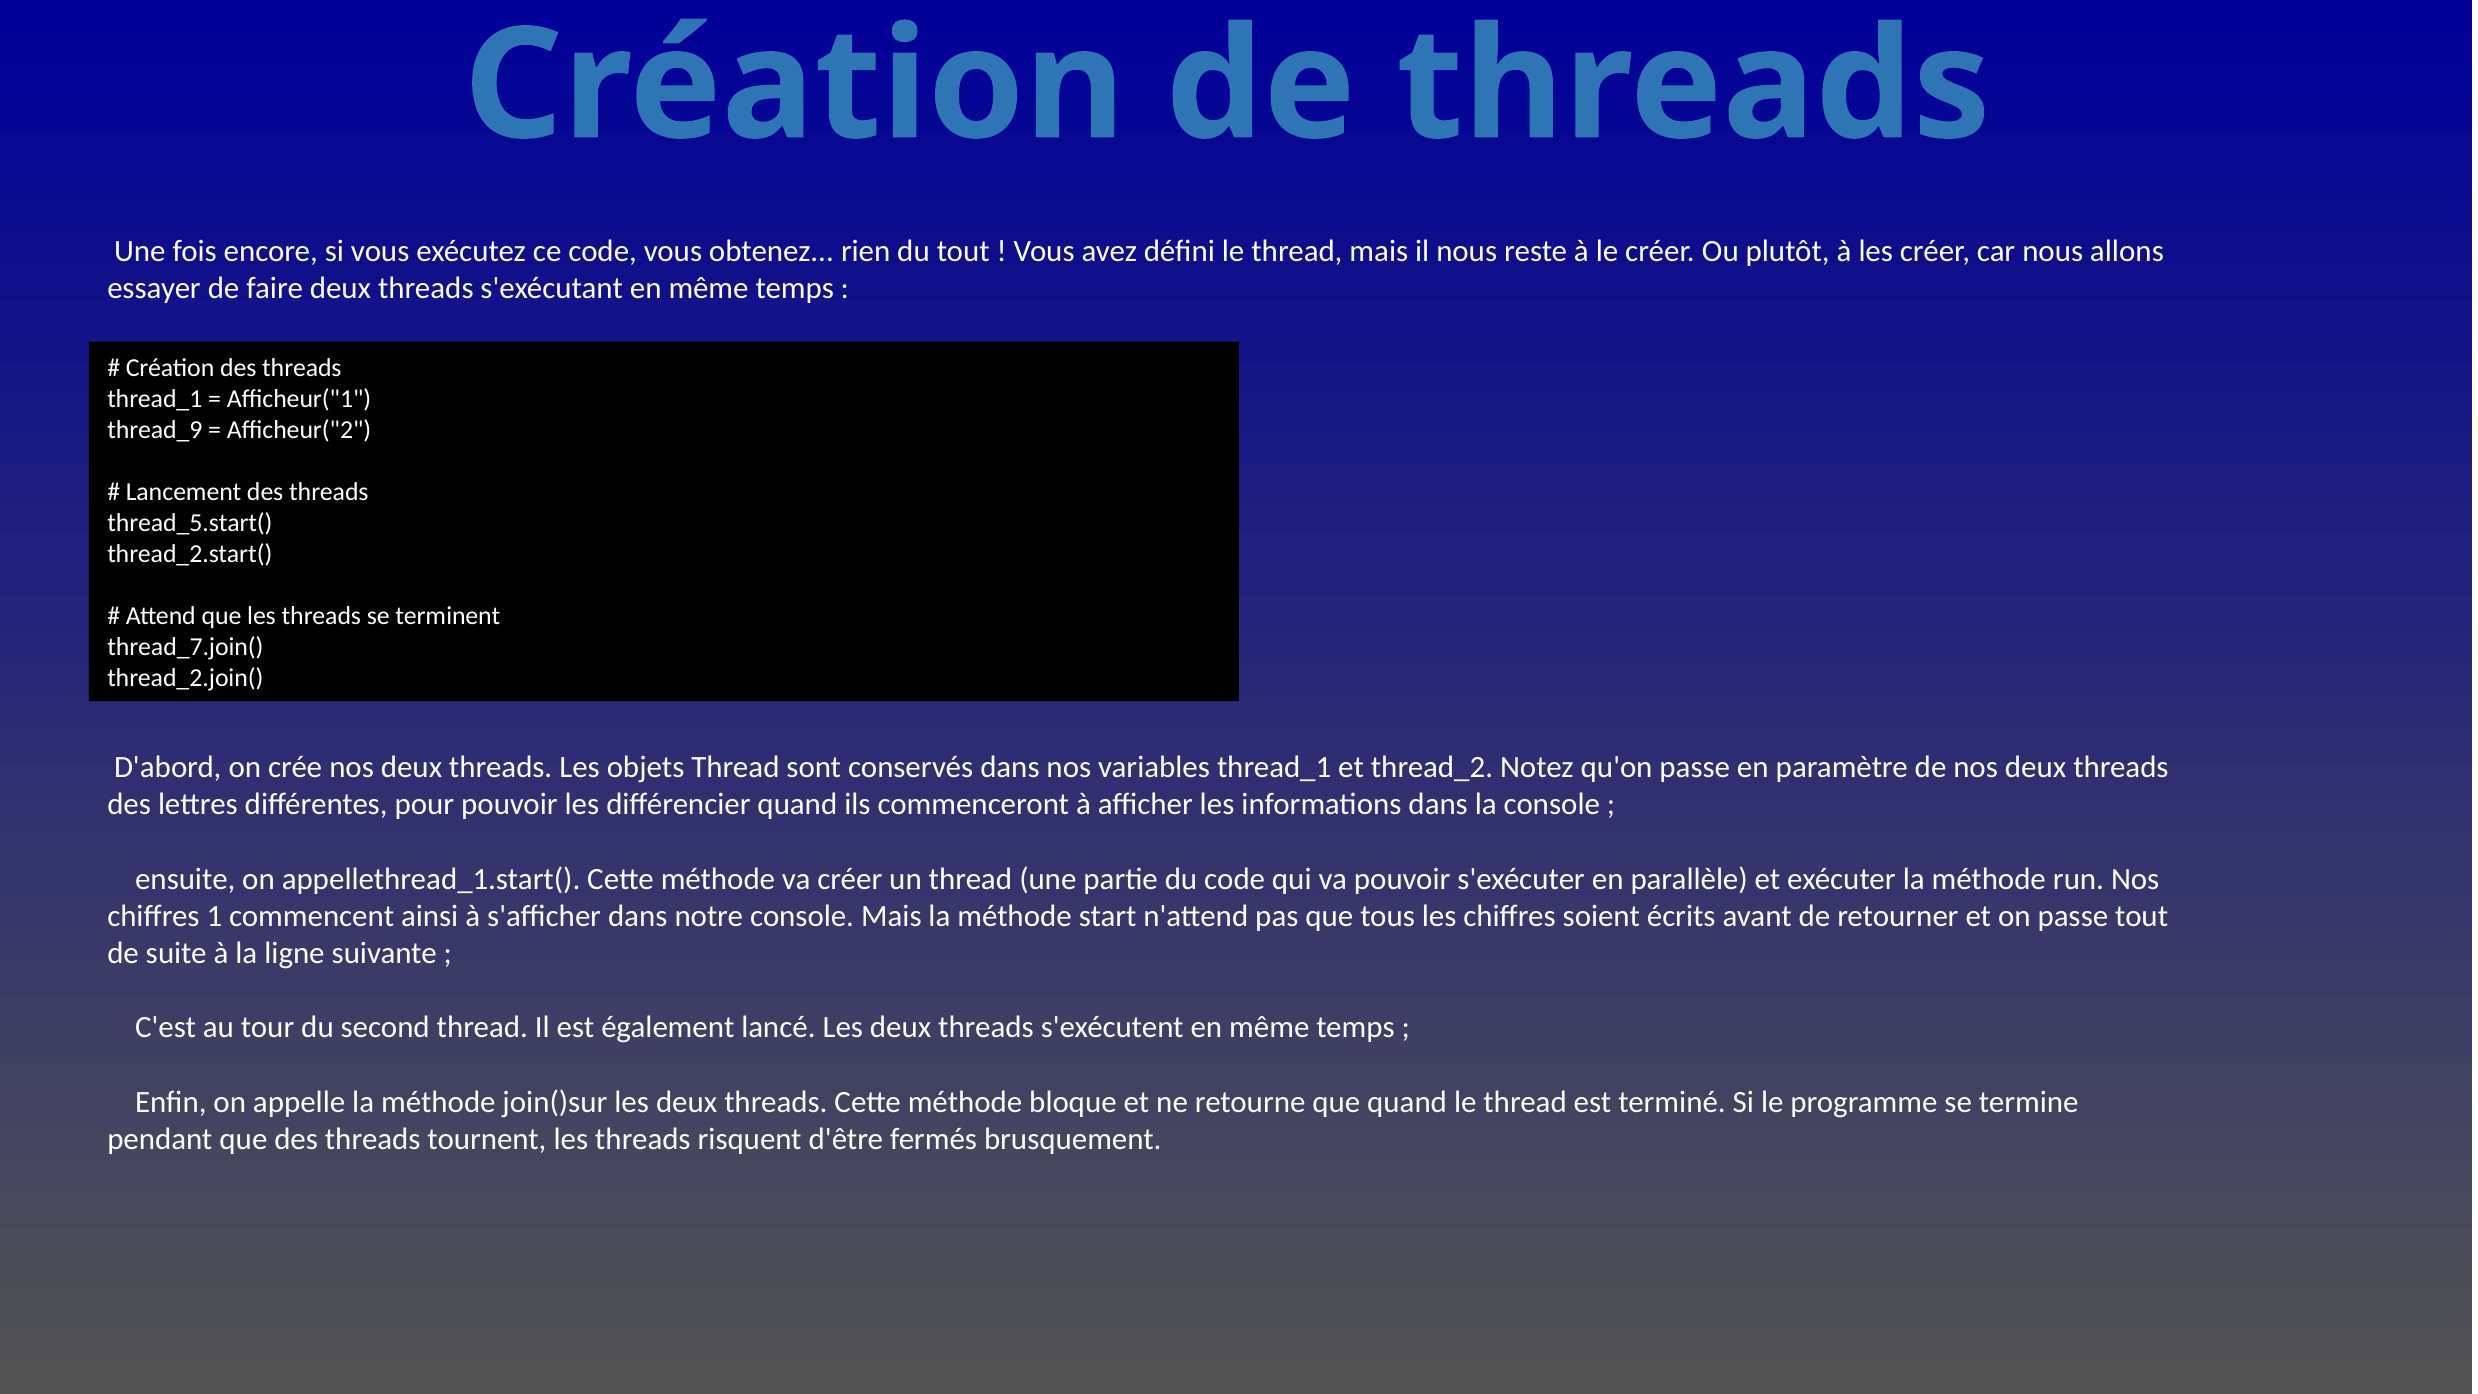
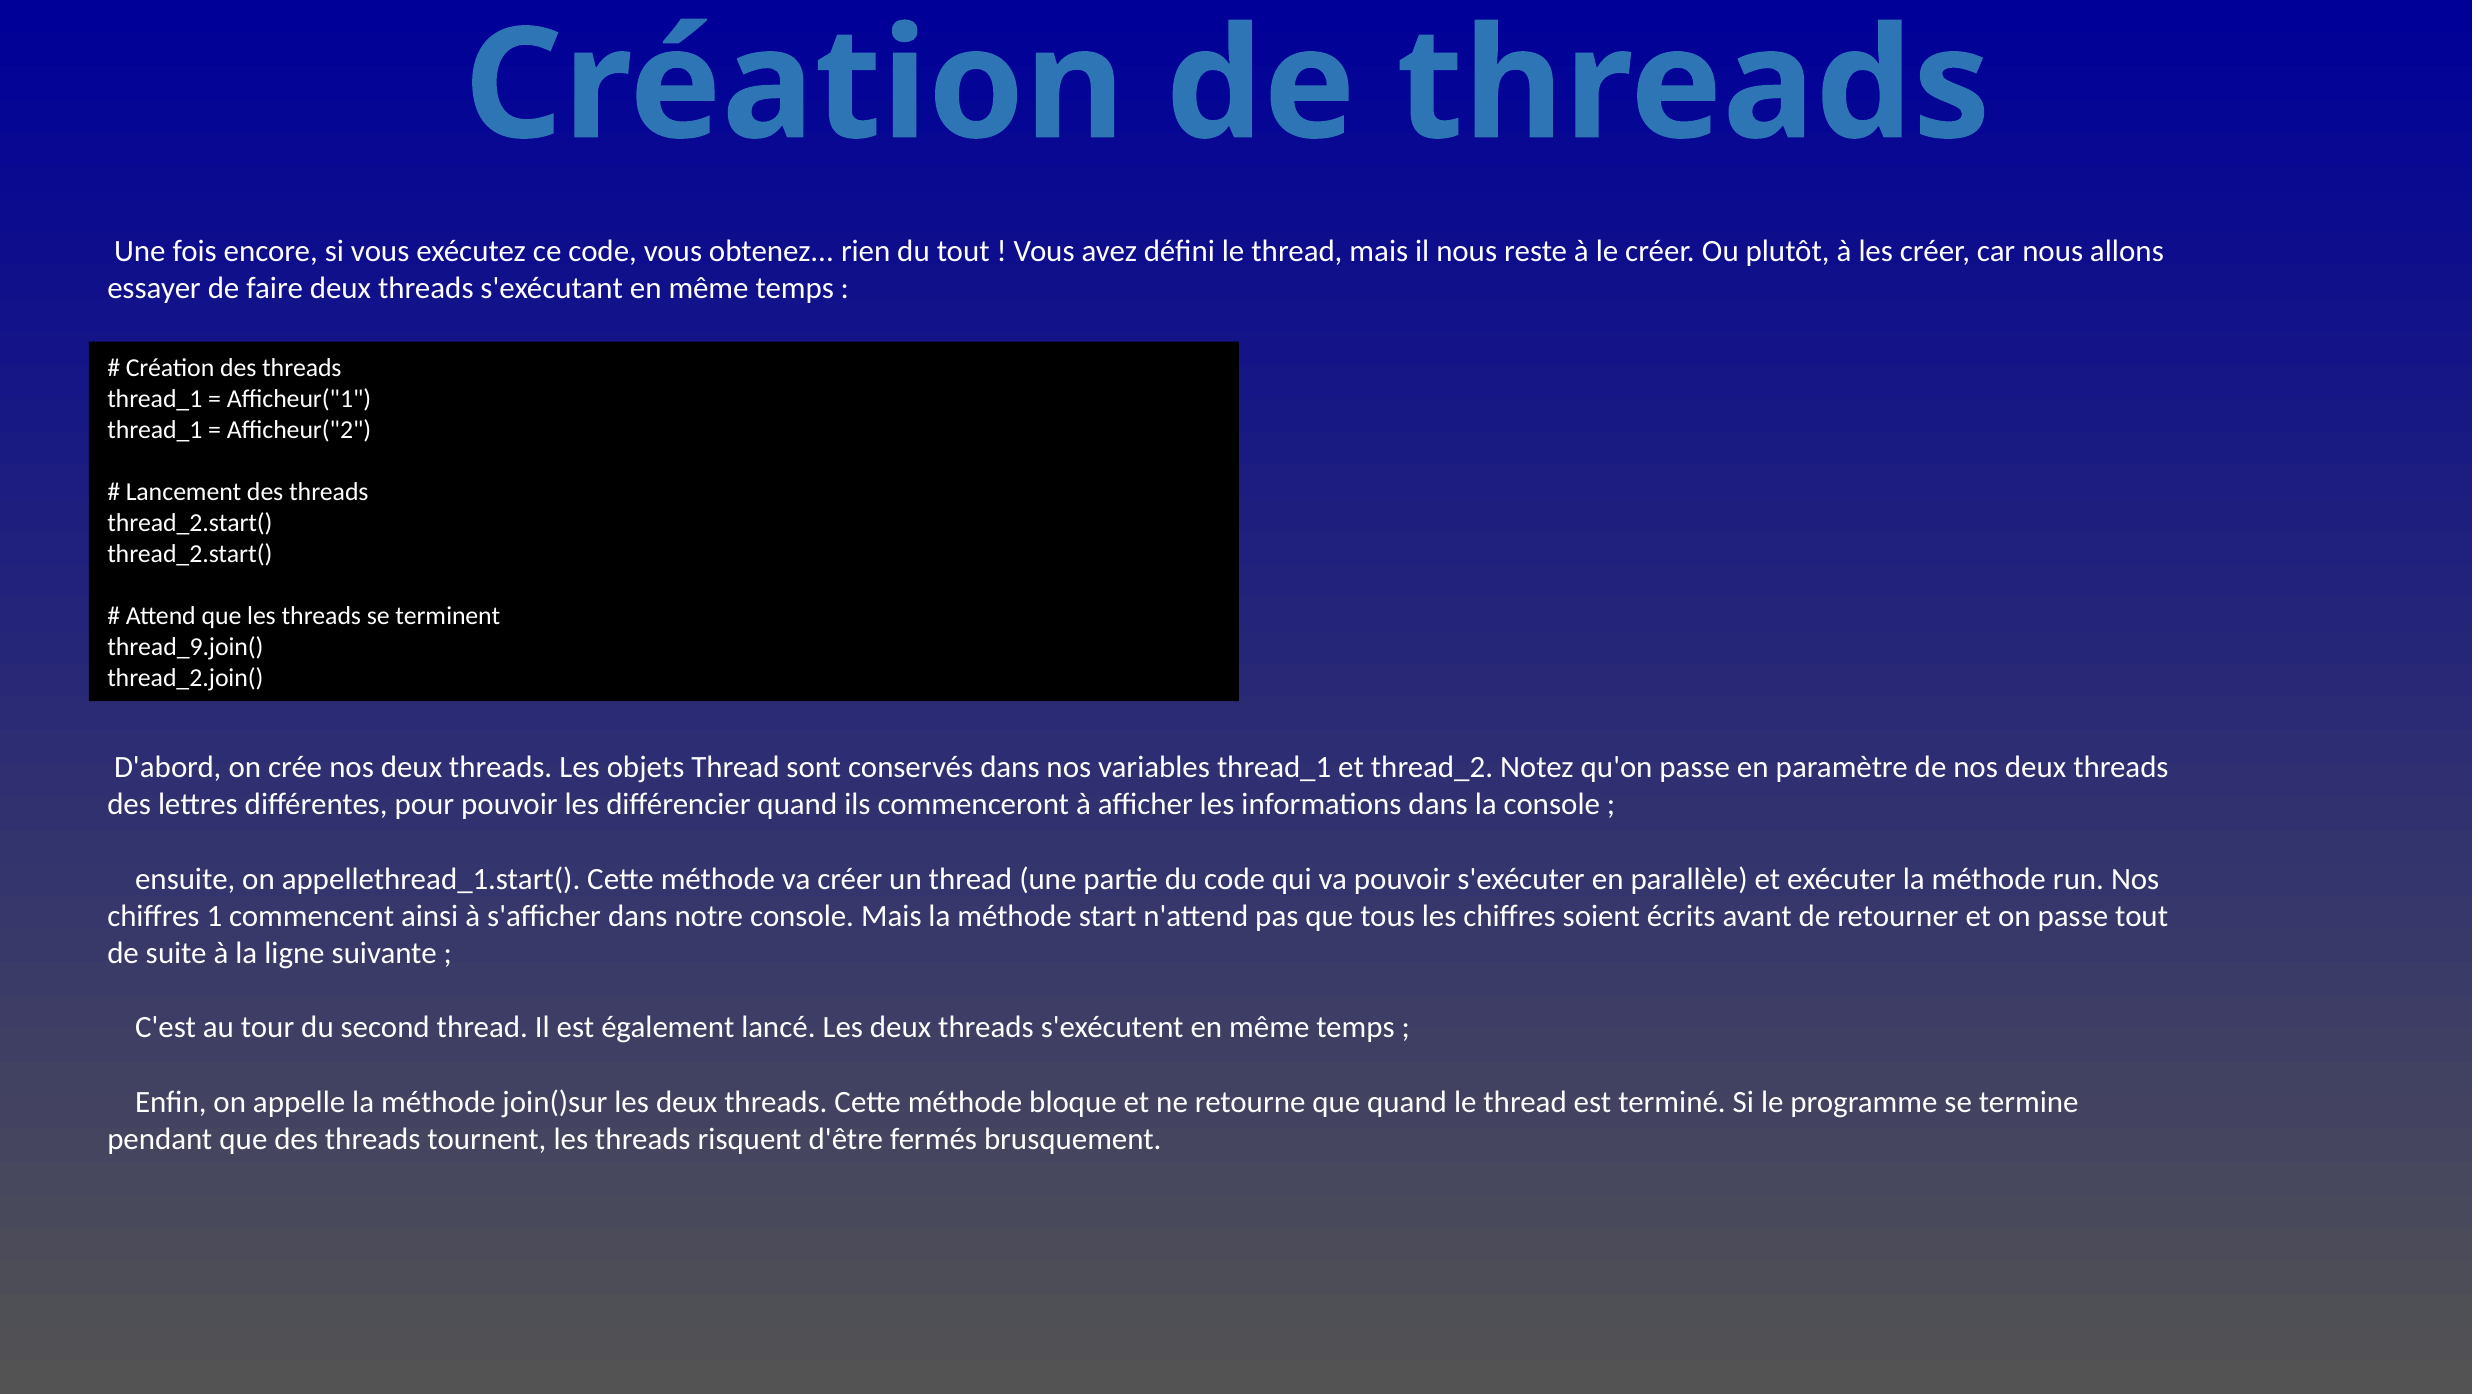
thread_9 at (155, 430): thread_9 -> thread_1
thread_5.start( at (190, 523): thread_5.start( -> thread_2.start(
thread_7.join(: thread_7.join( -> thread_9.join(
